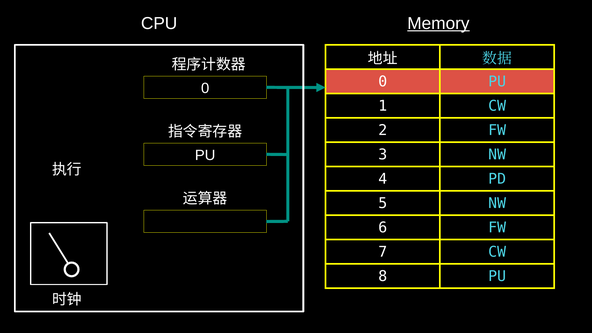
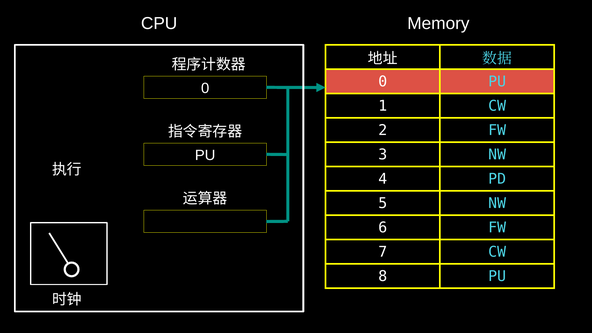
Memory underline: present -> none
